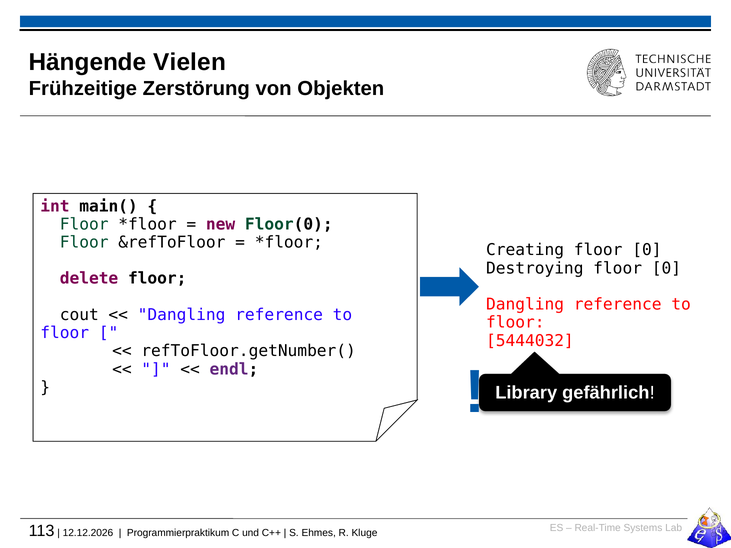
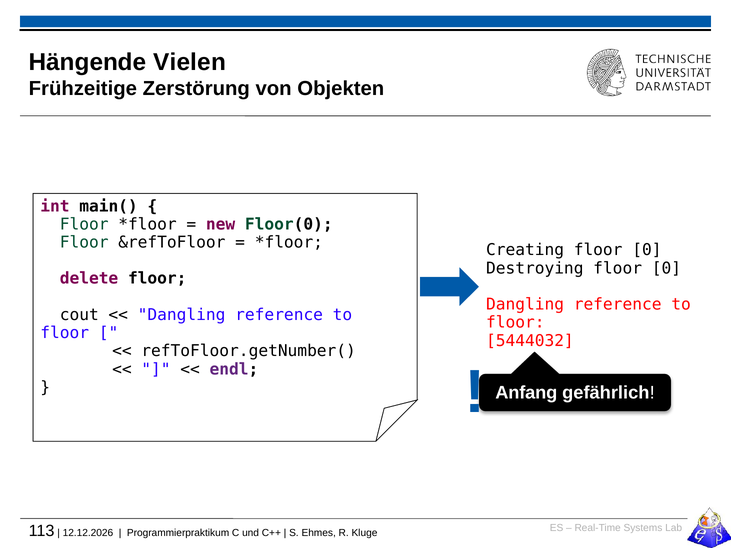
Library: Library -> Anfang
